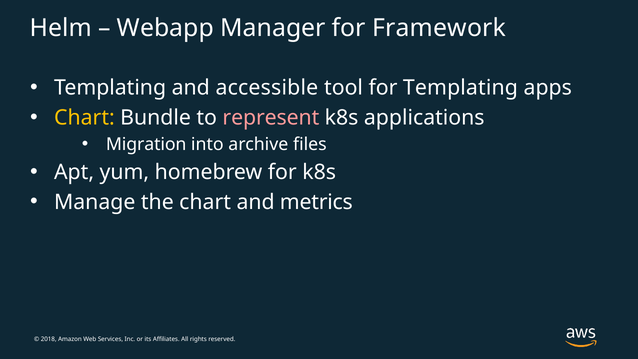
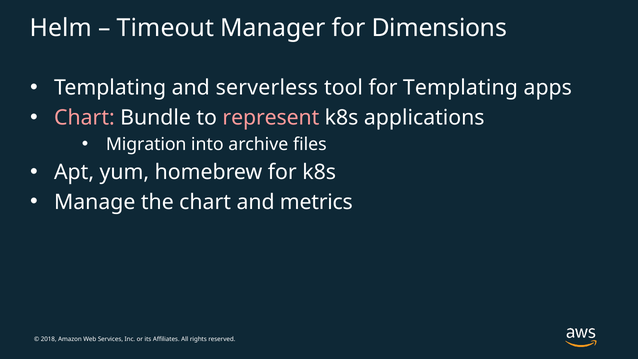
Webapp: Webapp -> Timeout
Framework: Framework -> Dimensions
accessible: accessible -> serverless
Chart at (84, 118) colour: yellow -> pink
